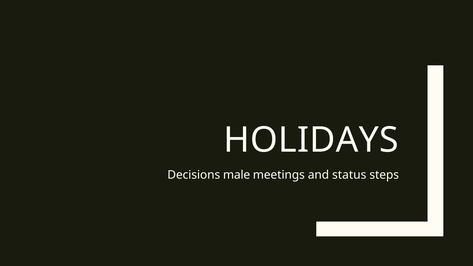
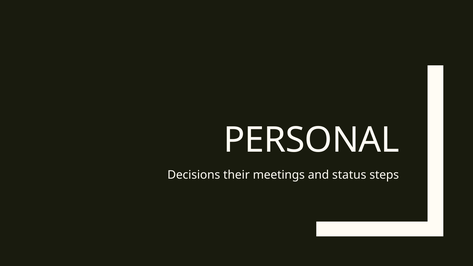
HOLIDAYS: HOLIDAYS -> PERSONAL
male: male -> their
